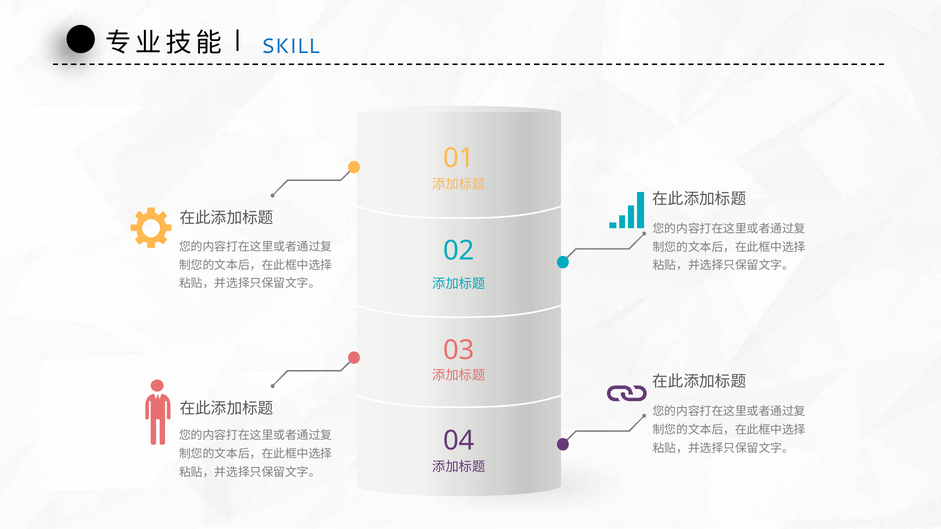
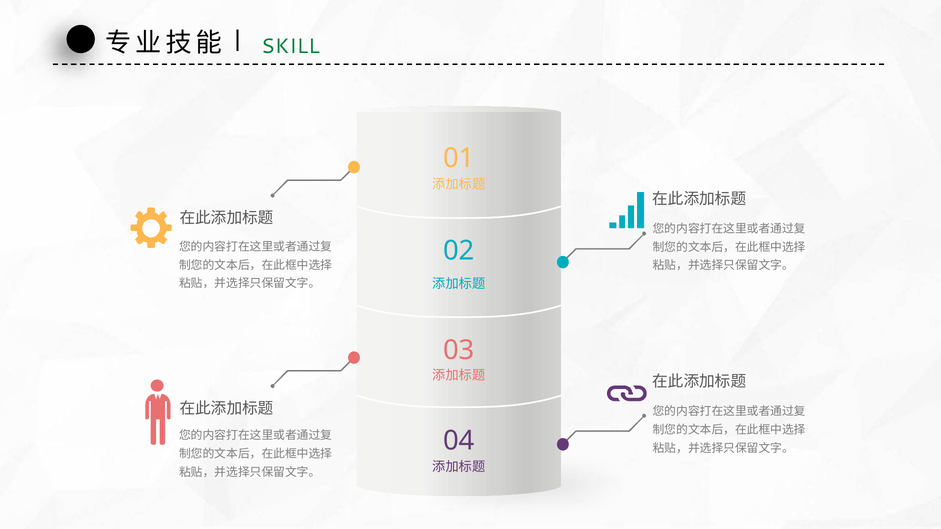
SKILL colour: blue -> green
